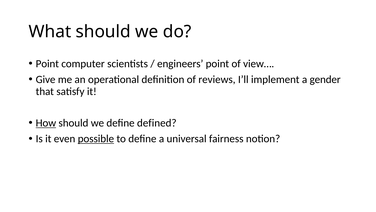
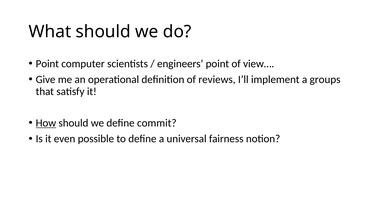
gender: gender -> groups
defined: defined -> commit
possible underline: present -> none
